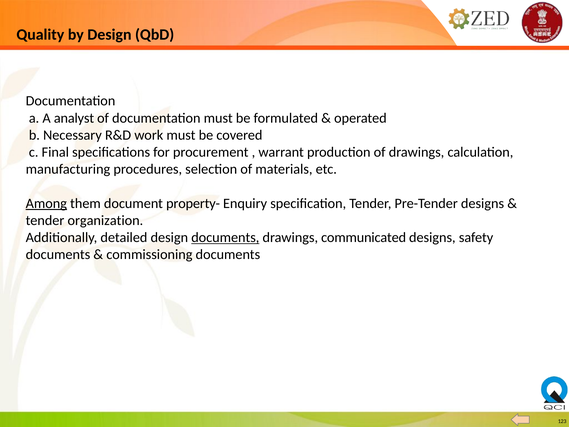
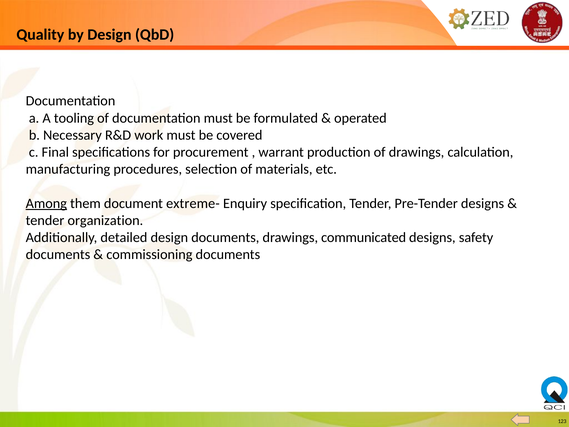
analyst: analyst -> tooling
property-: property- -> extreme-
documents at (225, 237) underline: present -> none
